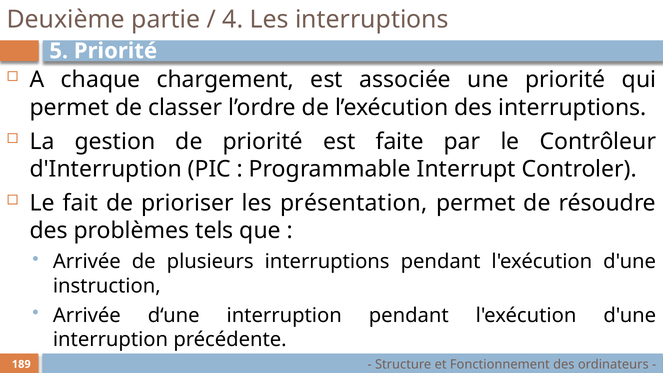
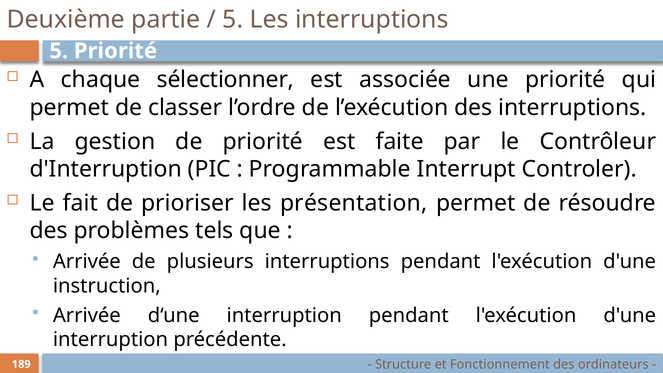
4 at (233, 19): 4 -> 5
chargement: chargement -> sélectionner
